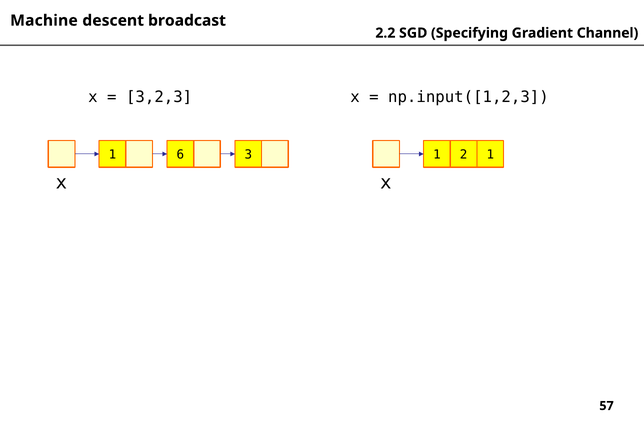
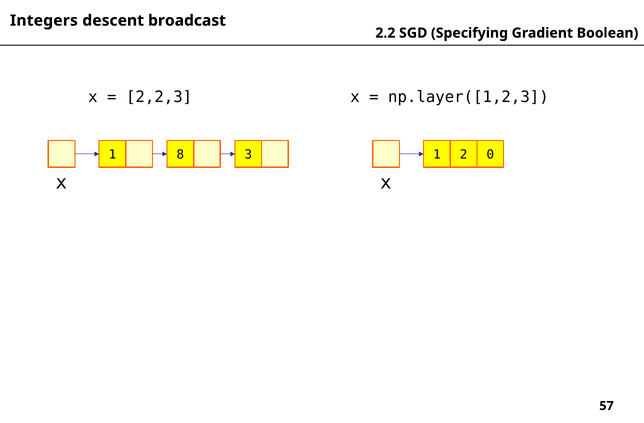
Machine: Machine -> Integers
Channel: Channel -> Boolean
3,2,3: 3,2,3 -> 2,2,3
np.input([1,2,3: np.input([1,2,3 -> np.layer([1,2,3
6: 6 -> 8
2 1: 1 -> 0
